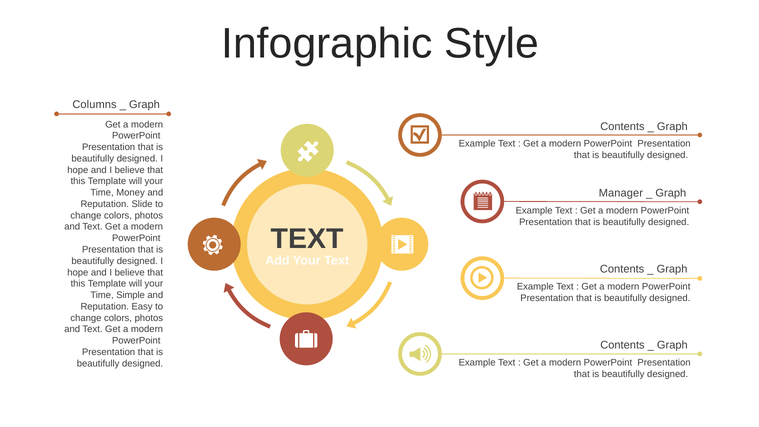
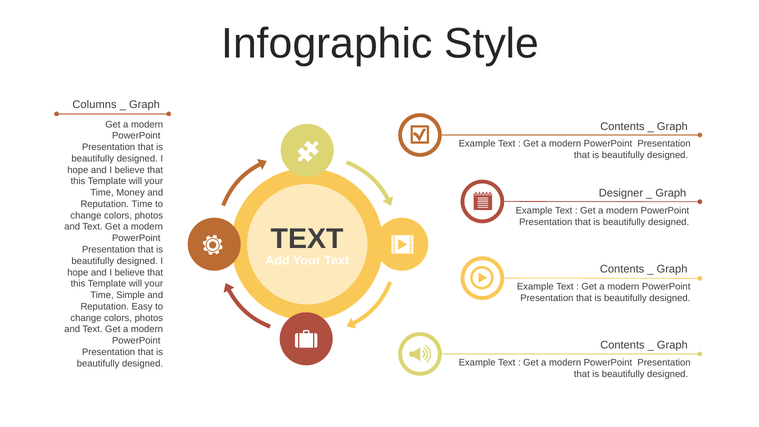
Manager: Manager -> Designer
Reputation Slide: Slide -> Time
